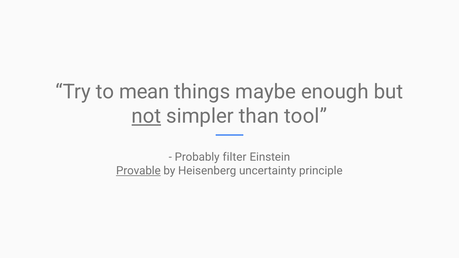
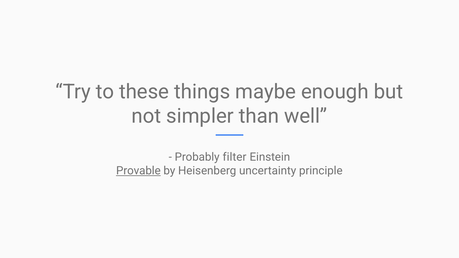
mean: mean -> these
not underline: present -> none
tool: tool -> well
